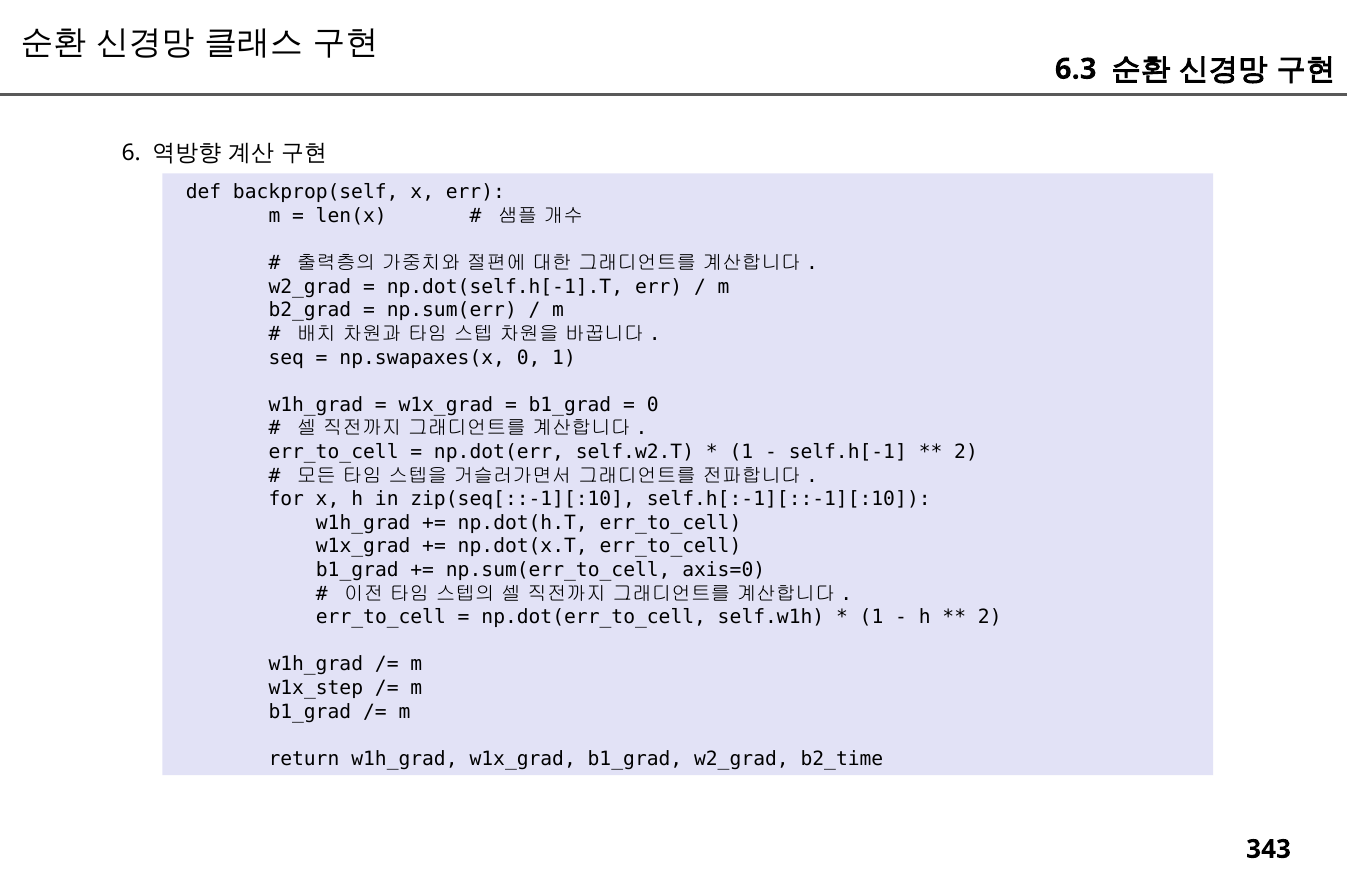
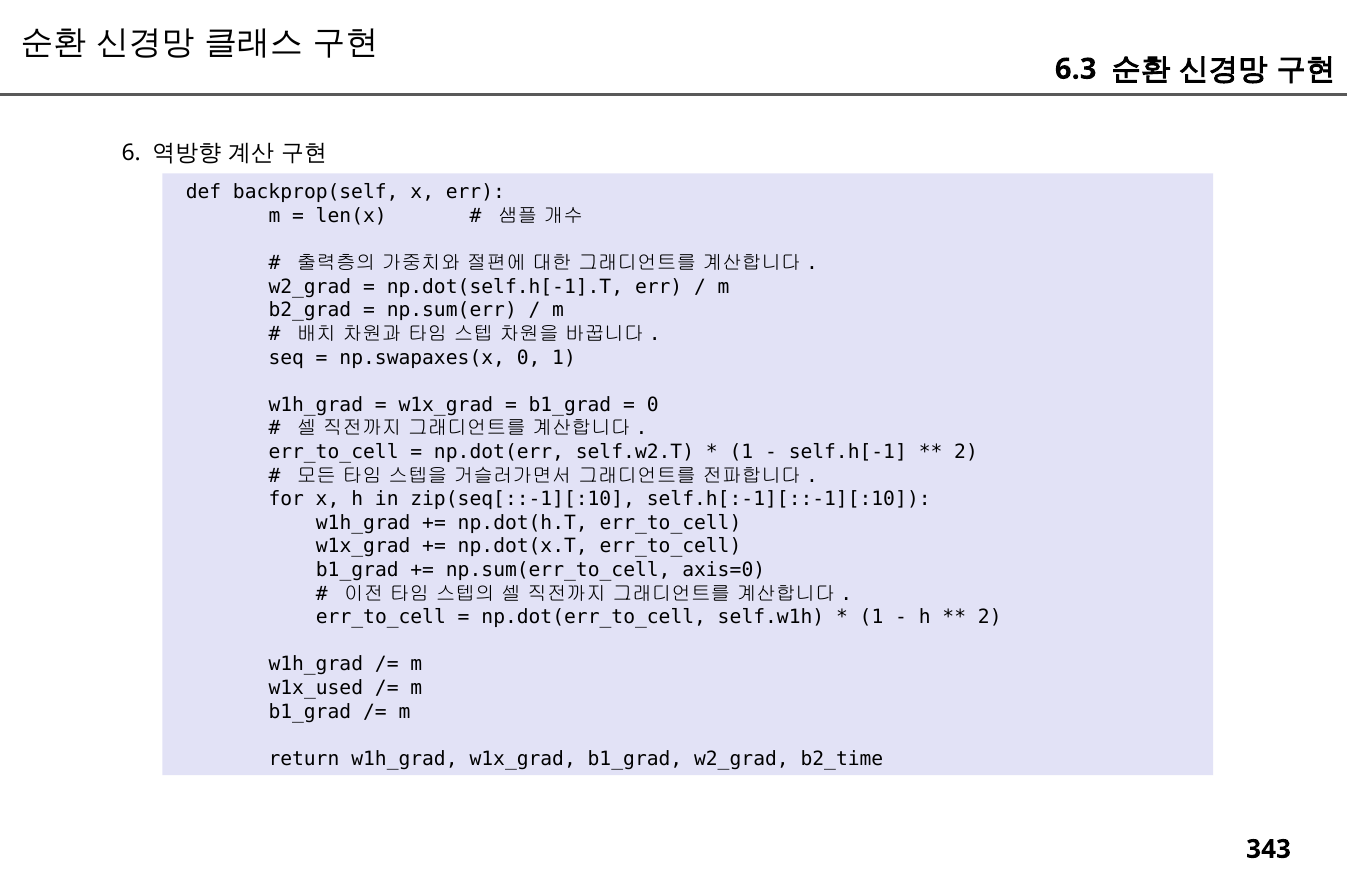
w1x_step: w1x_step -> w1x_used
